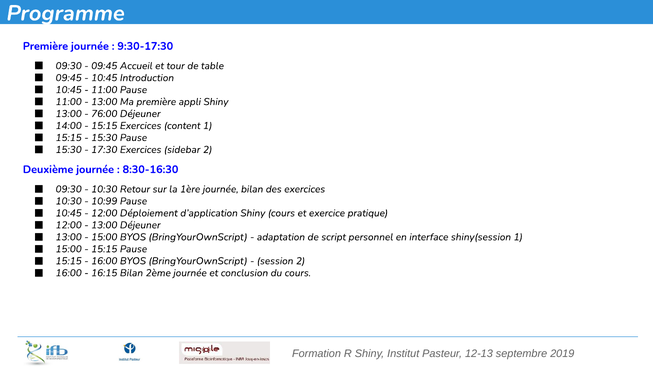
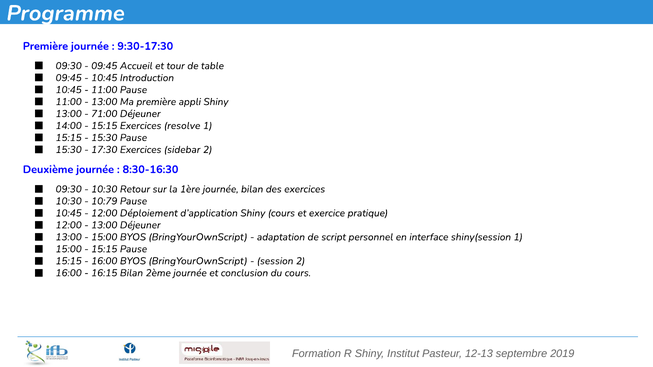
76:00: 76:00 -> 71:00
content: content -> resolve
10:99: 10:99 -> 10:79
